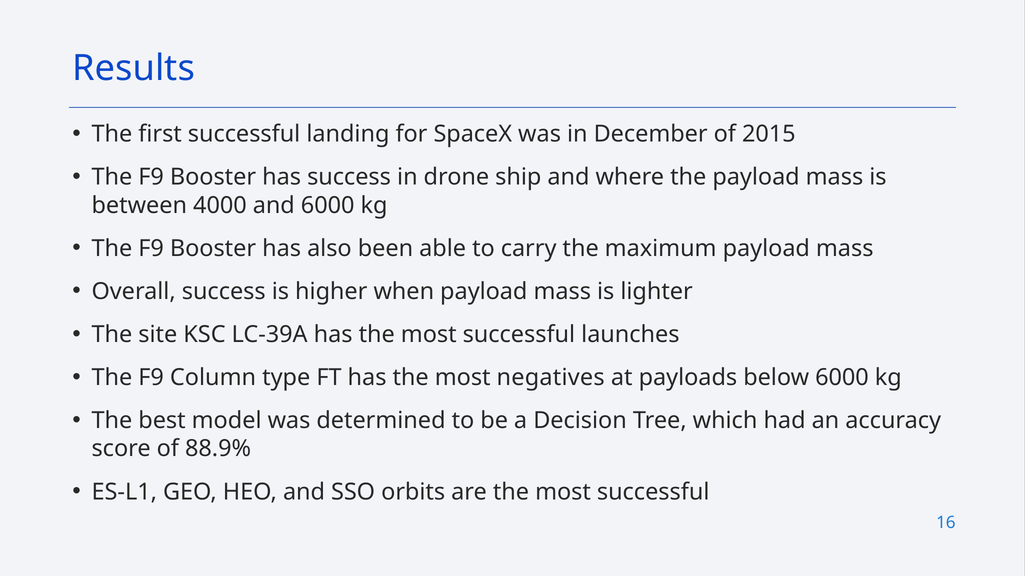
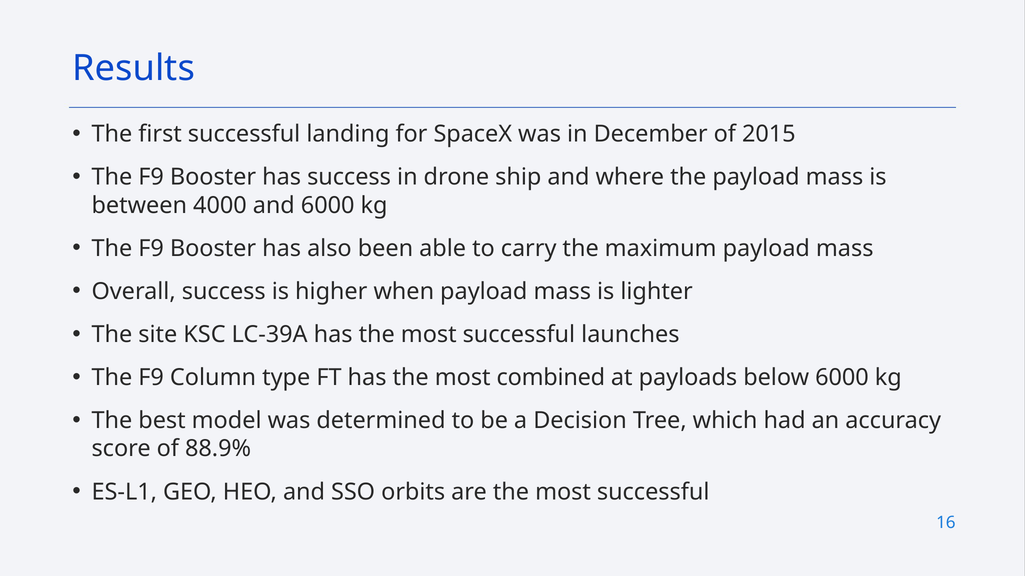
negatives: negatives -> combined
